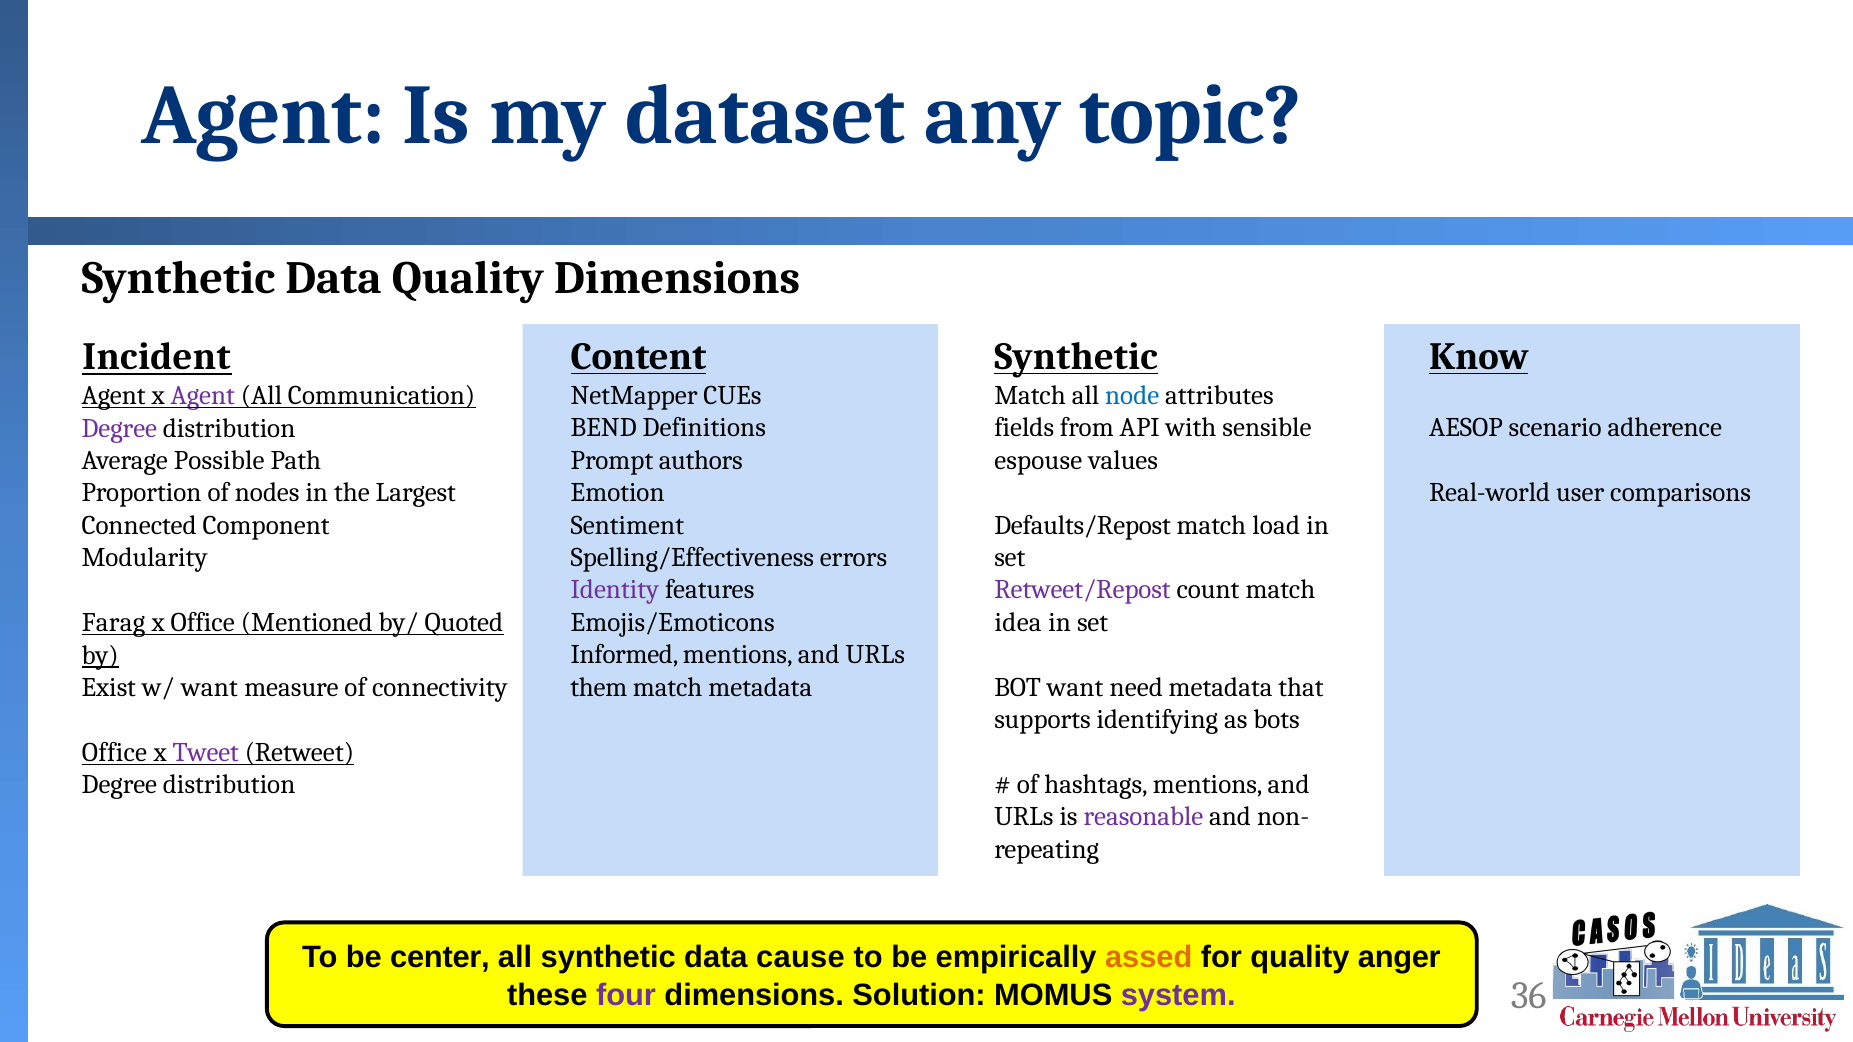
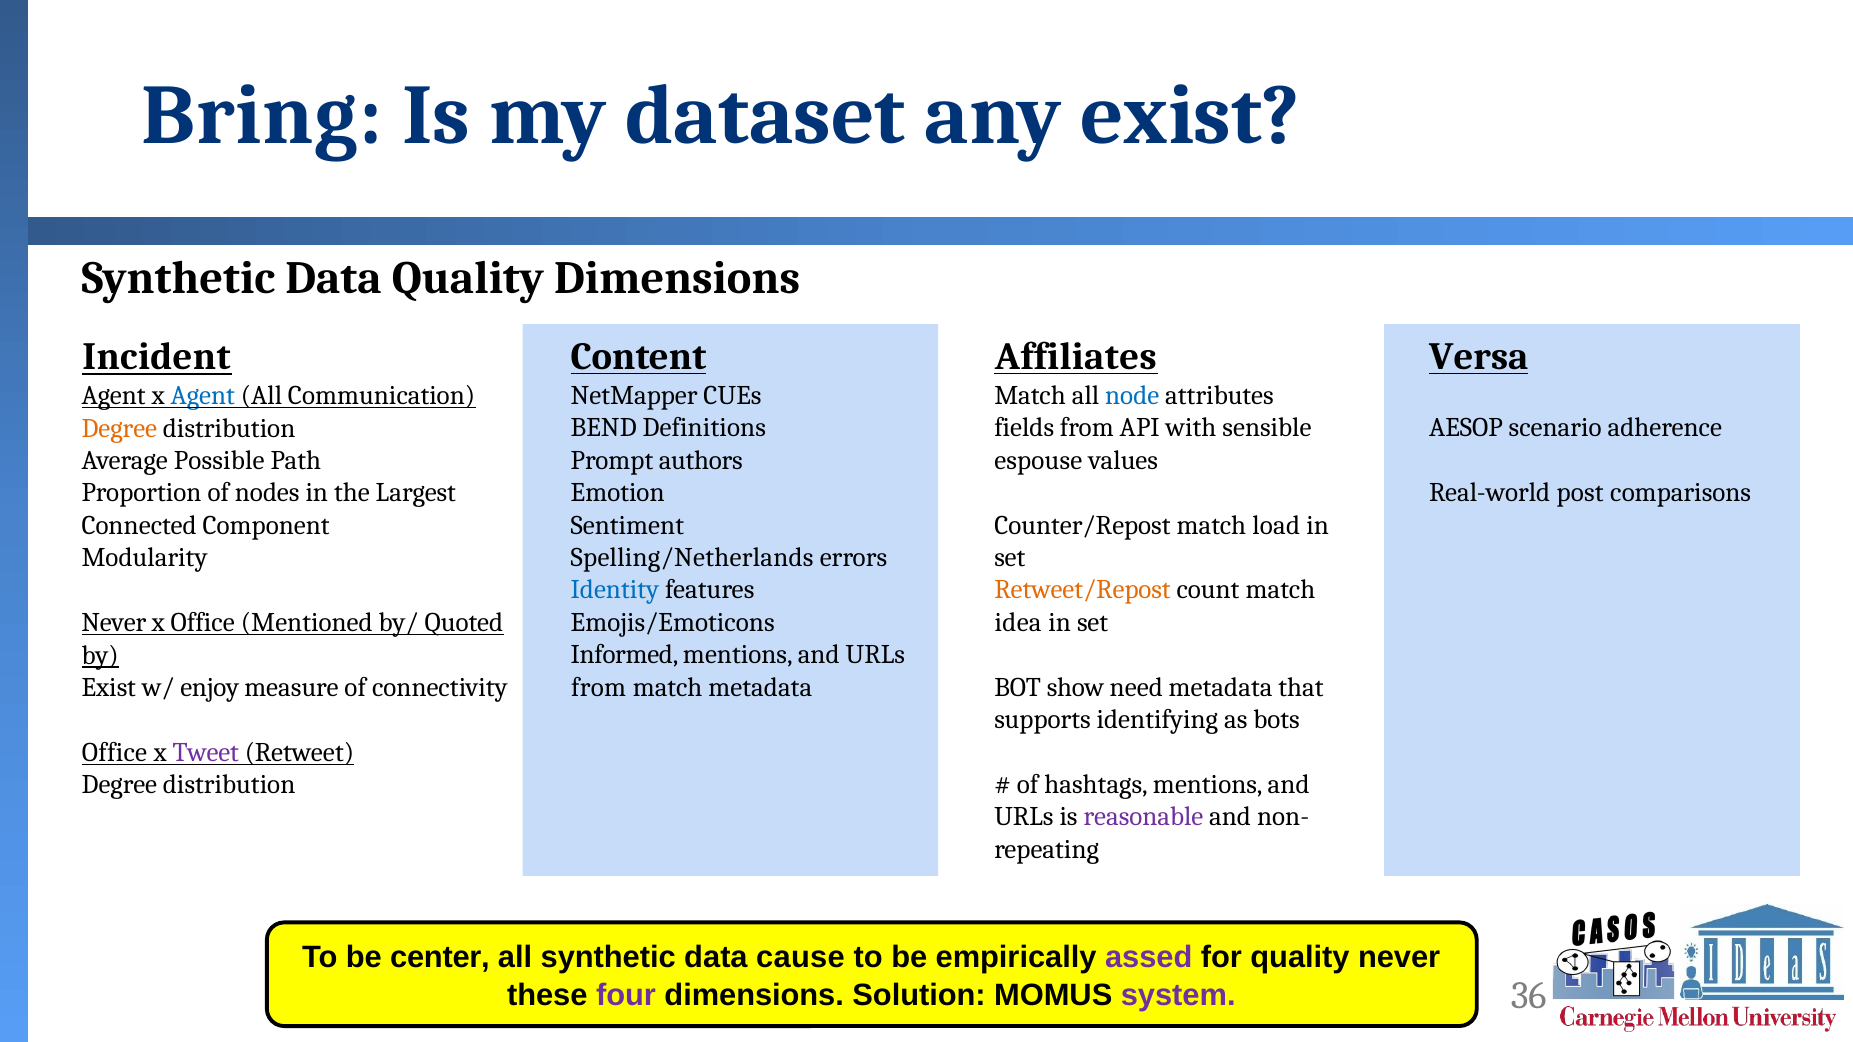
Agent at (263, 115): Agent -> Bring
any topic: topic -> exist
Synthetic at (1076, 357): Synthetic -> Affiliates
Know: Know -> Versa
Agent at (203, 396) colour: purple -> blue
Degree at (119, 428) colour: purple -> orange
user: user -> post
Defaults/Repost: Defaults/Repost -> Counter/Repost
Spelling/Effectiveness: Spelling/Effectiveness -> Spelling/Netherlands
Identity colour: purple -> blue
Retweet/Repost colour: purple -> orange
Farag at (114, 623): Farag -> Never
them at (599, 688): them -> from
BOT want: want -> show
w/ want: want -> enjoy
assed colour: orange -> purple
quality anger: anger -> never
